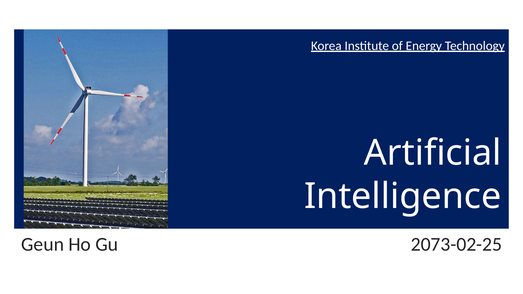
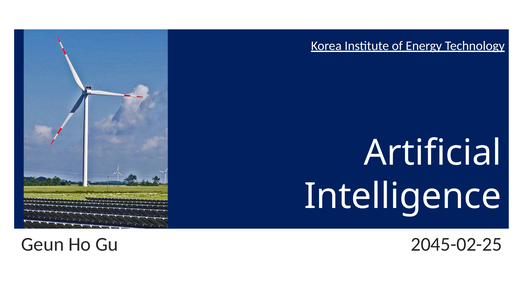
2073-02-25: 2073-02-25 -> 2045-02-25
